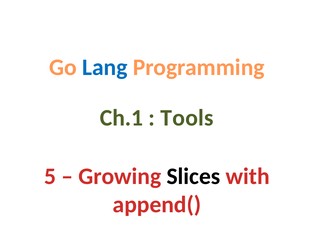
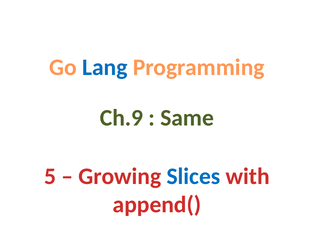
Ch.1: Ch.1 -> Ch.9
Tools: Tools -> Same
Slices colour: black -> blue
